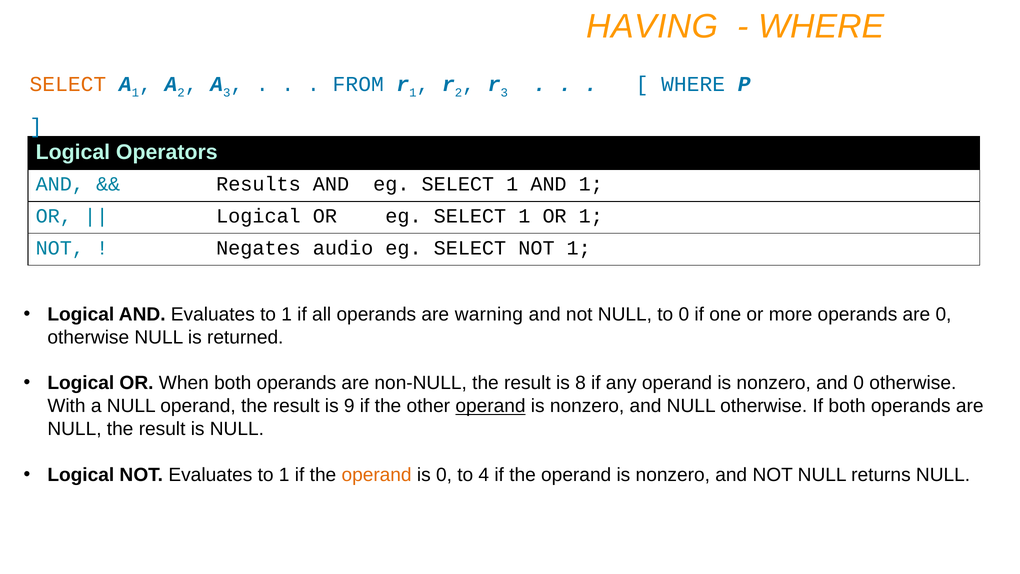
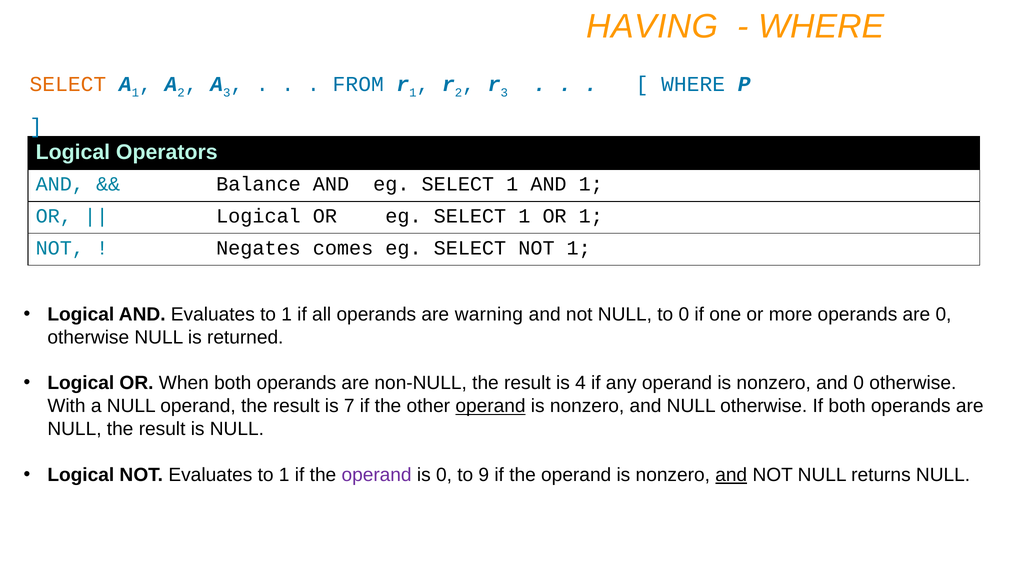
Results: Results -> Balance
audio: audio -> comes
8: 8 -> 4
9: 9 -> 7
operand at (377, 475) colour: orange -> purple
4: 4 -> 9
and at (731, 475) underline: none -> present
